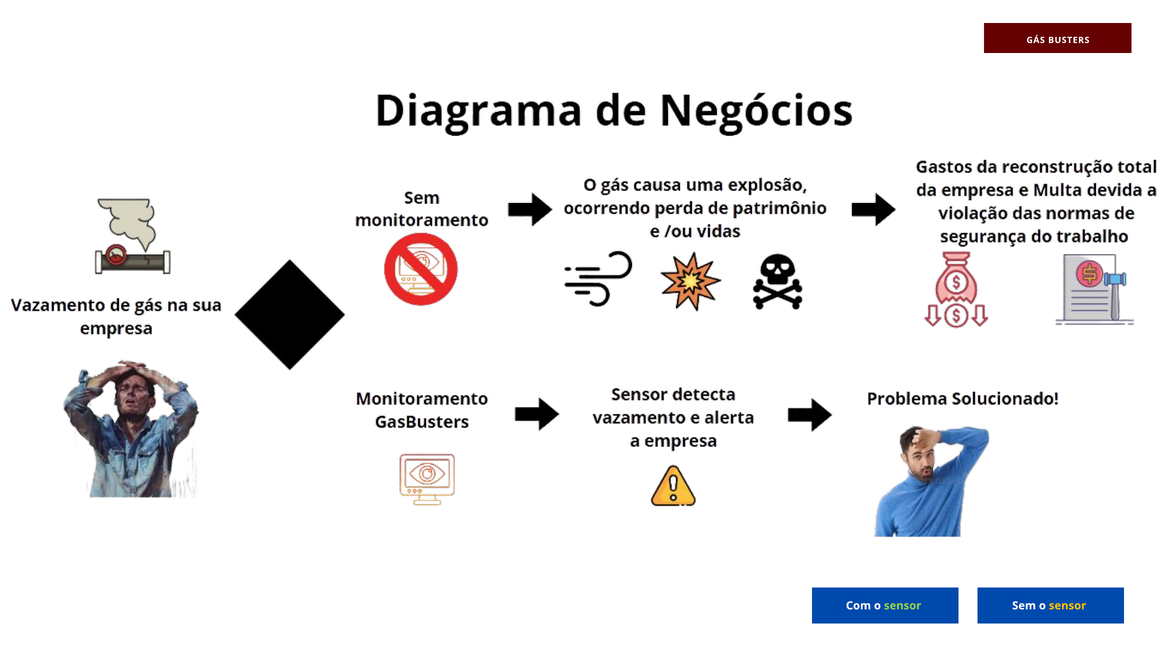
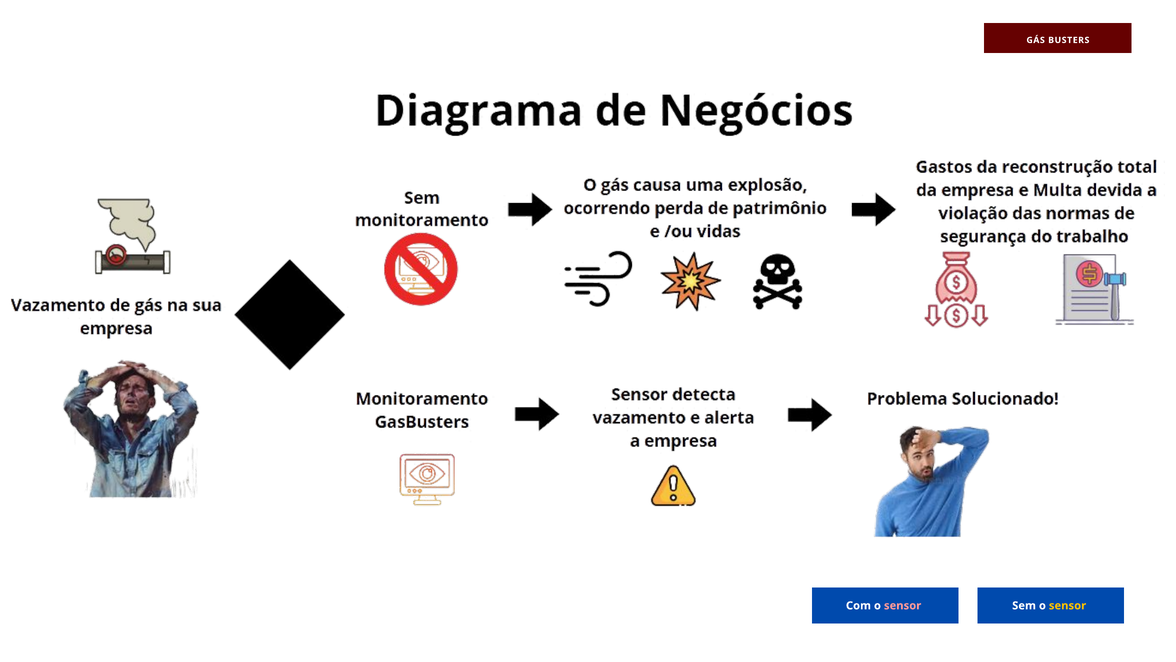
sensor at (903, 605) colour: light green -> pink
